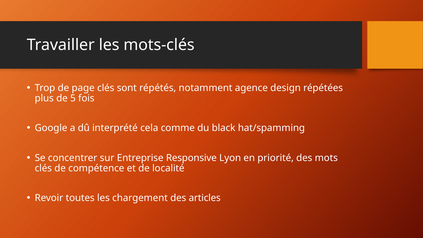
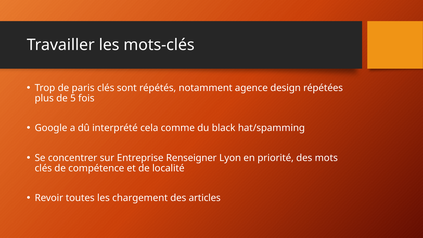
page: page -> paris
Responsive: Responsive -> Renseigner
